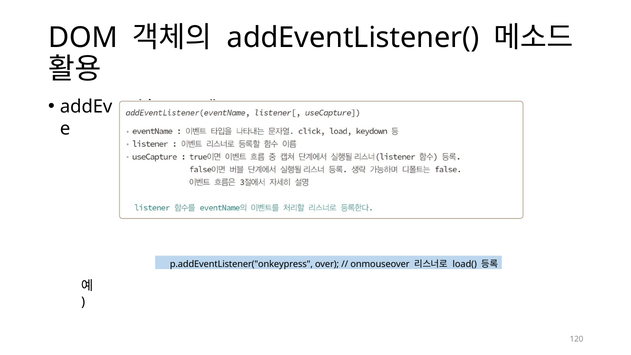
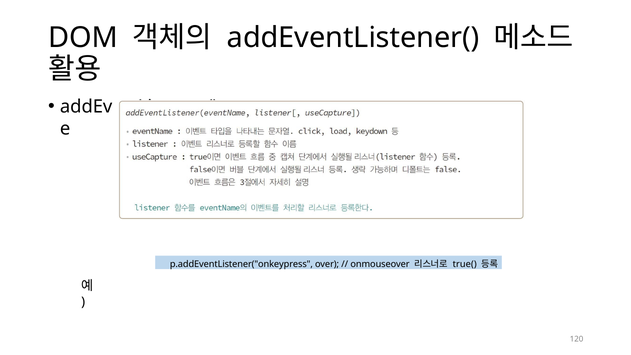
load(: load( -> true(
